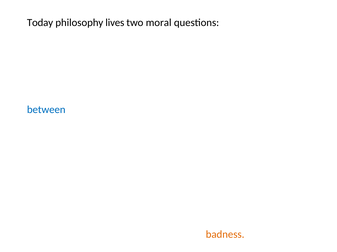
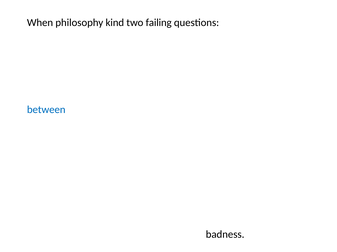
Today: Today -> When
lives: lives -> kind
moral: moral -> failing
badness colour: orange -> black
